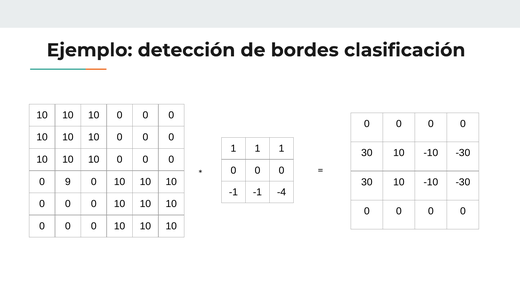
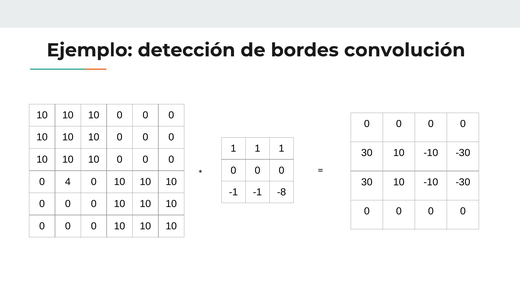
clasificación: clasificación -> convolución
9: 9 -> 4
-4: -4 -> -8
